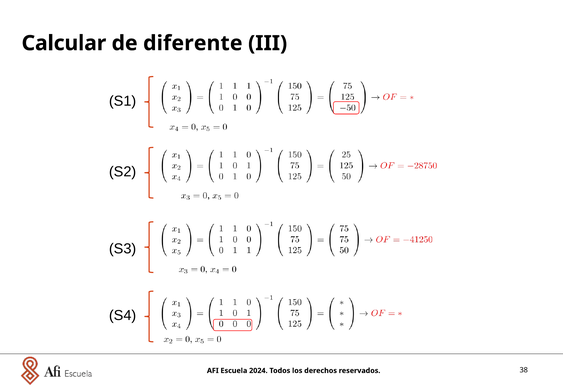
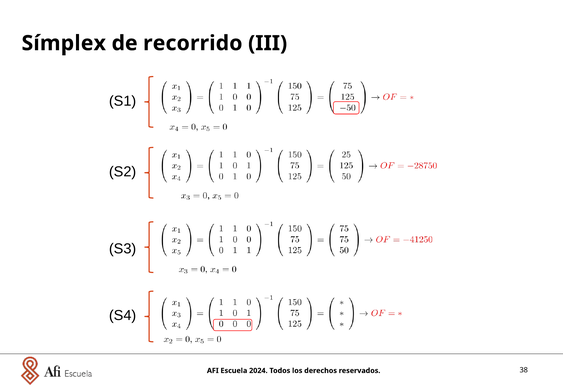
Calcular: Calcular -> Símplex
diferente: diferente -> recorrido
